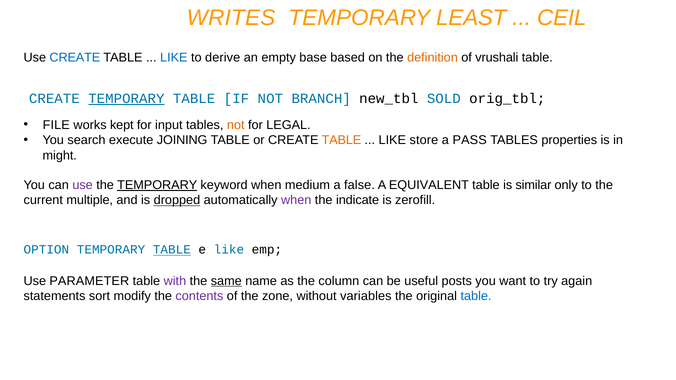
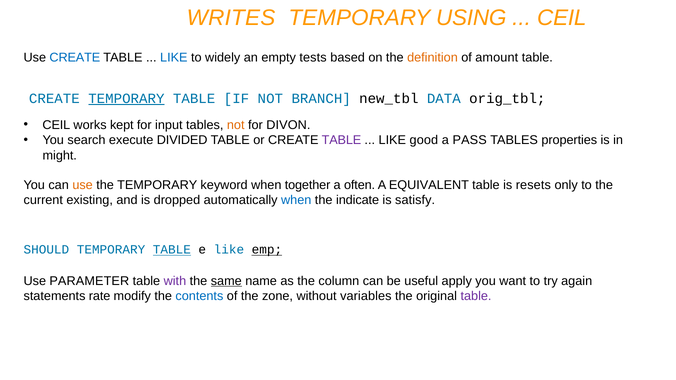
LEAST: LEAST -> USING
derive: derive -> widely
base: base -> tests
vrushali: vrushali -> amount
SOLD: SOLD -> DATA
FILE at (56, 125): FILE -> CEIL
LEGAL: LEGAL -> DIVON
JOINING: JOINING -> DIVIDED
TABLE at (342, 140) colour: orange -> purple
store: store -> good
use at (83, 185) colour: purple -> orange
TEMPORARY at (157, 185) underline: present -> none
medium: medium -> together
false: false -> often
similar: similar -> resets
multiple: multiple -> existing
dropped underline: present -> none
when at (296, 200) colour: purple -> blue
zerofill: zerofill -> satisfy
OPTION: OPTION -> SHOULD
emp underline: none -> present
posts: posts -> apply
sort: sort -> rate
contents colour: purple -> blue
table at (476, 296) colour: blue -> purple
